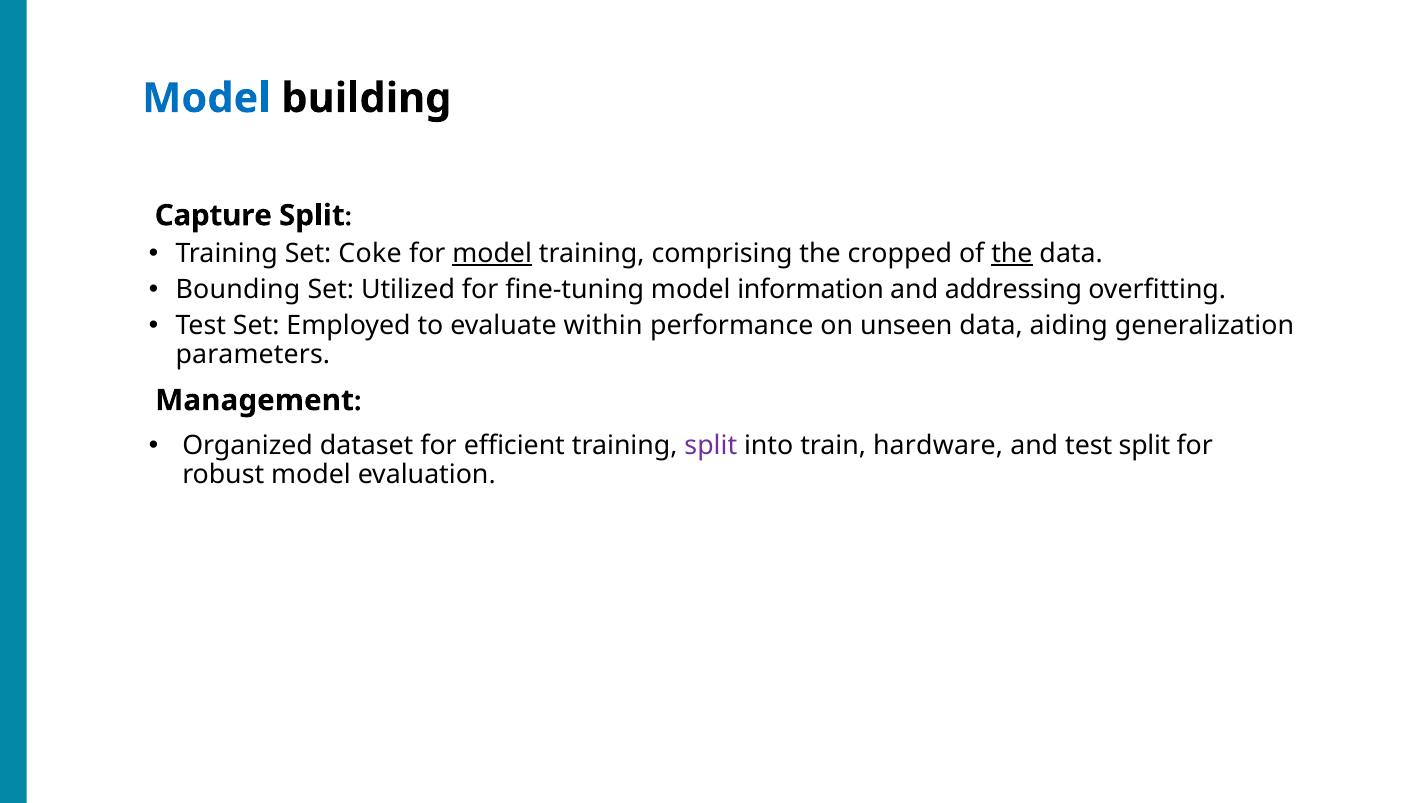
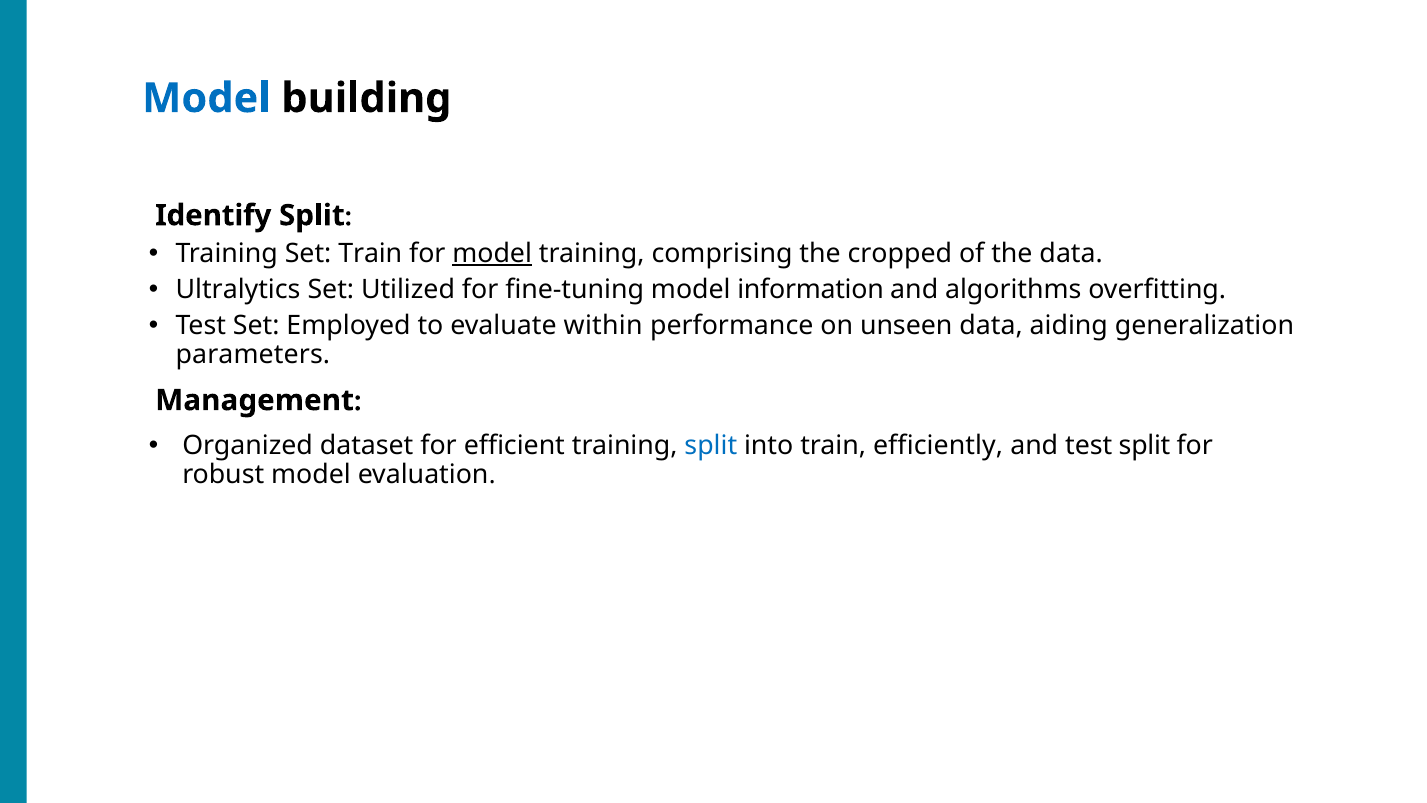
Capture: Capture -> Identify
Set Coke: Coke -> Train
the at (1012, 253) underline: present -> none
Bounding: Bounding -> Ultralytics
addressing: addressing -> algorithms
split at (711, 446) colour: purple -> blue
hardware: hardware -> efficiently
